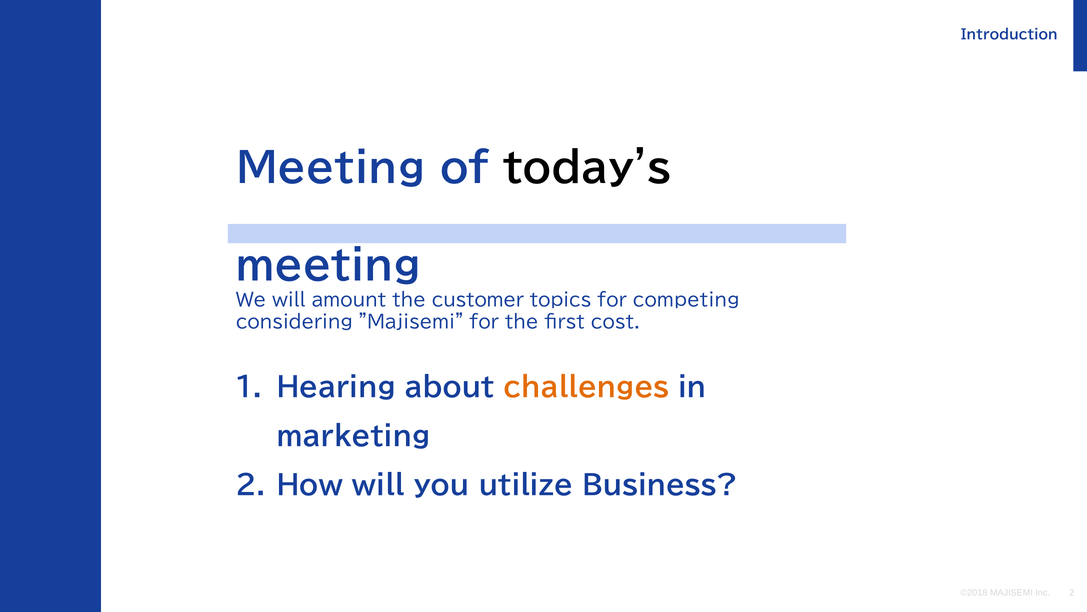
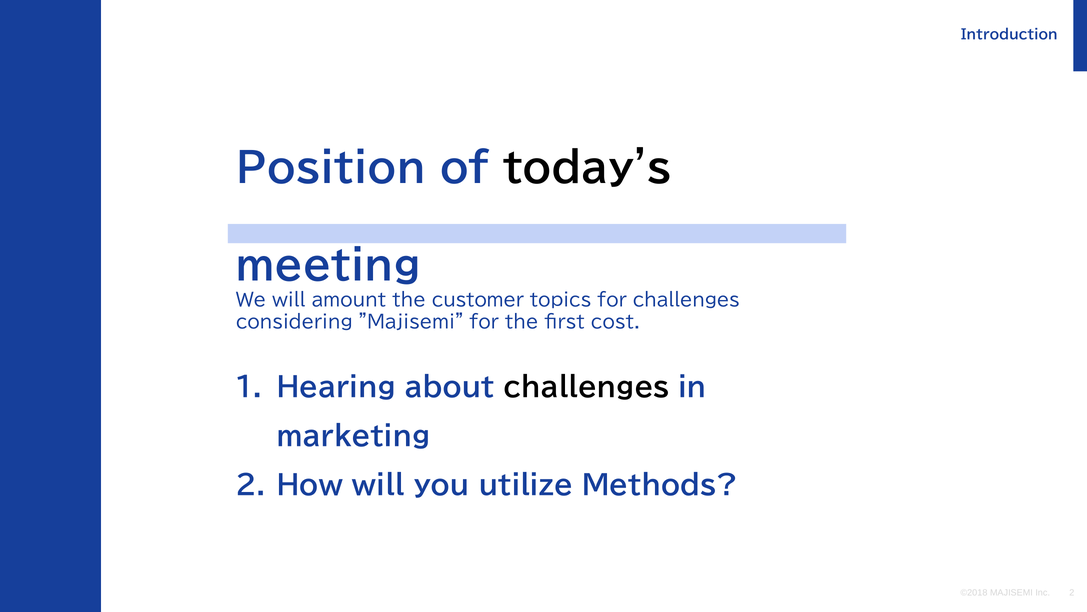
Meeting at (331, 168): Meeting -> Position
for competing: competing -> challenges
challenges at (586, 388) colour: orange -> black
Business: Business -> Methods
